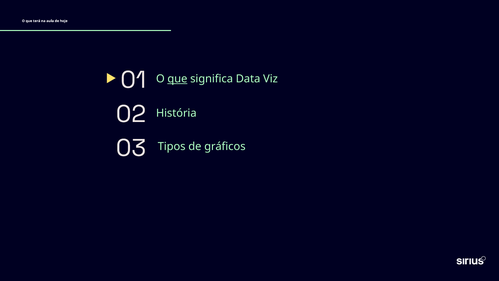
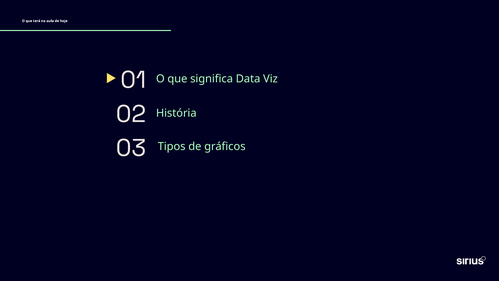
que at (177, 79) underline: present -> none
